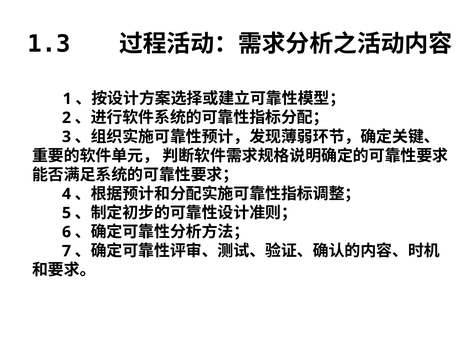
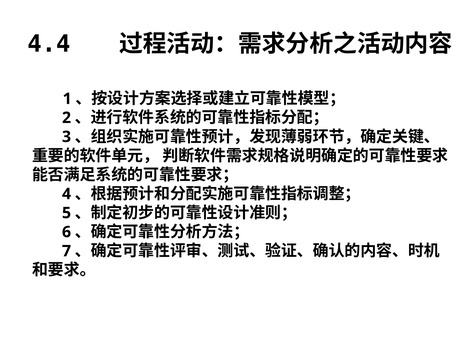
1.3: 1.3 -> 4.4
